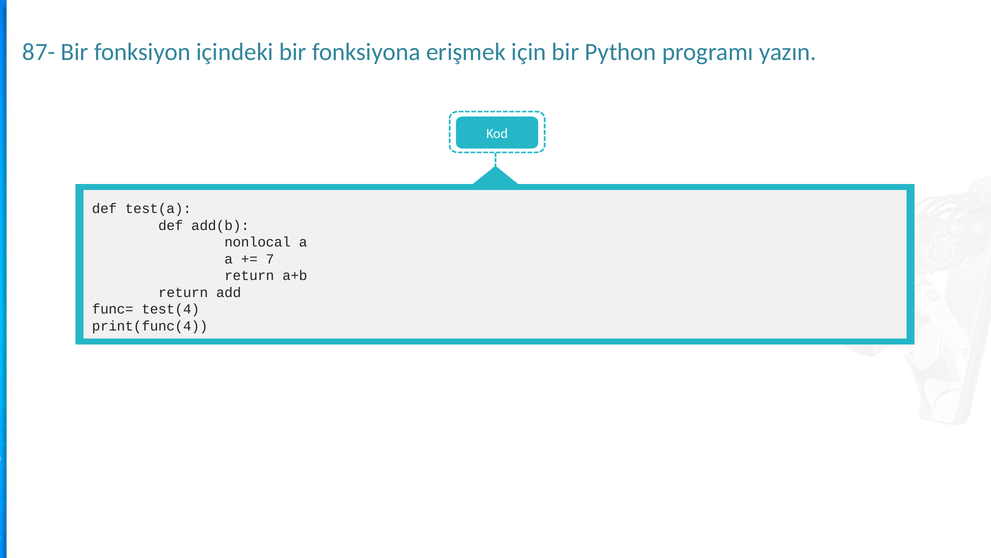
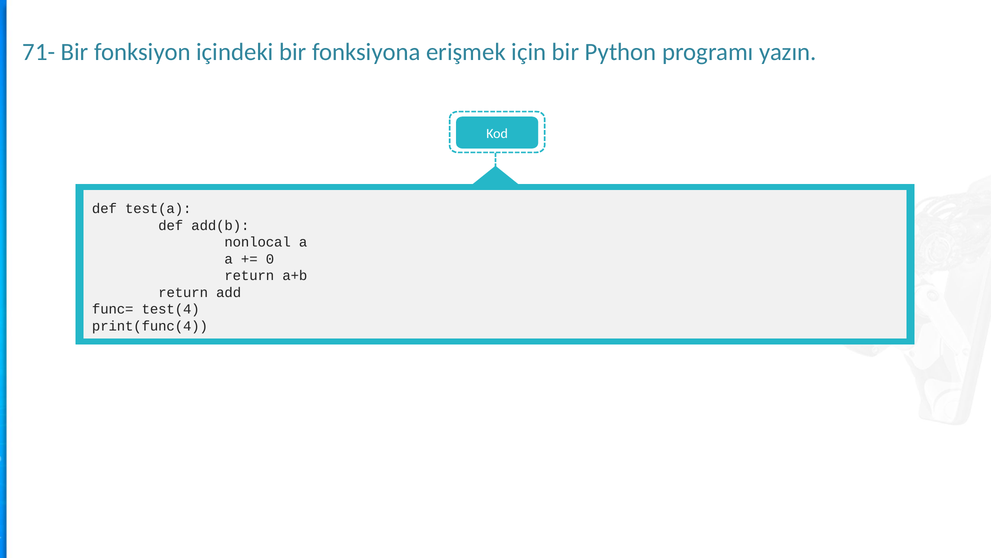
87-: 87- -> 71-
7: 7 -> 0
